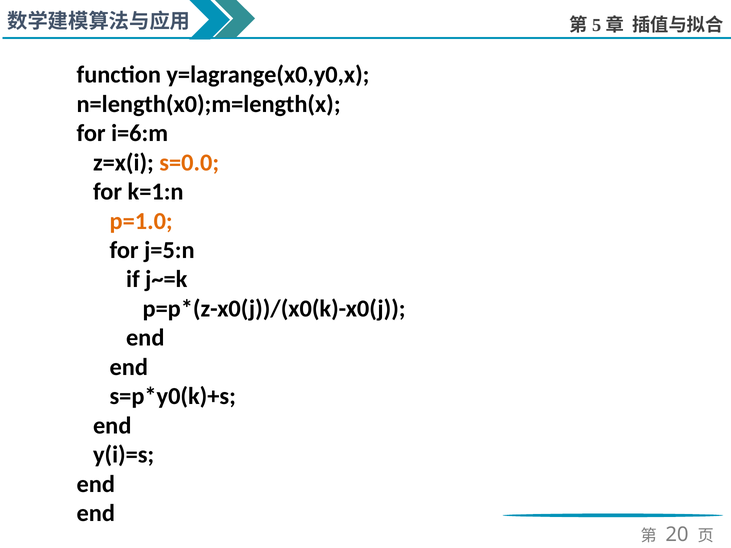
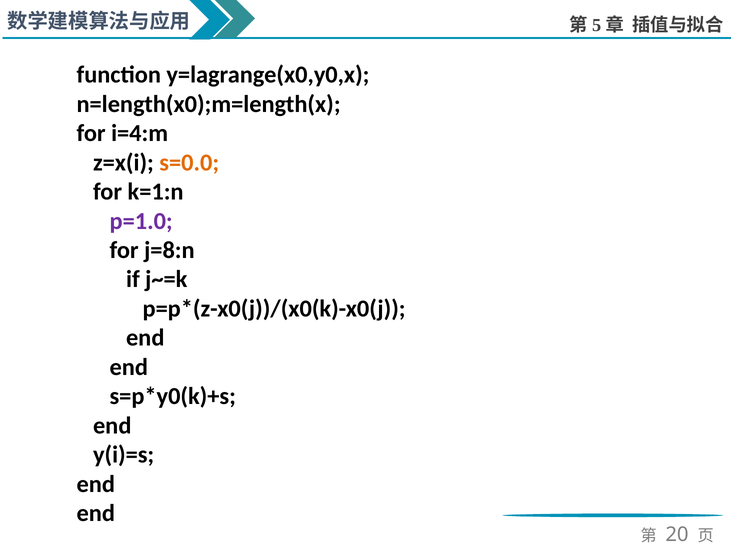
i=6:m: i=6:m -> i=4:m
p=1.0 colour: orange -> purple
j=5:n: j=5:n -> j=8:n
